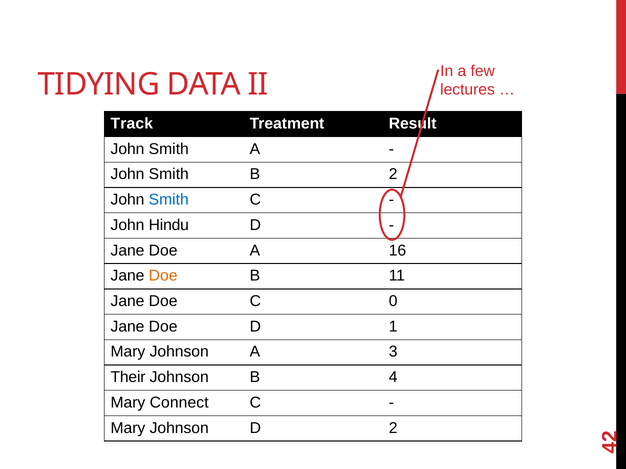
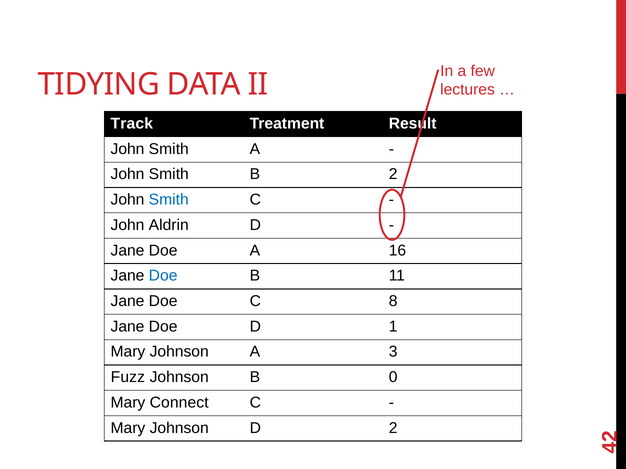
Hindu: Hindu -> Aldrin
Doe at (163, 276) colour: orange -> blue
0: 0 -> 8
Their: Their -> Fuzz
B 4: 4 -> 0
